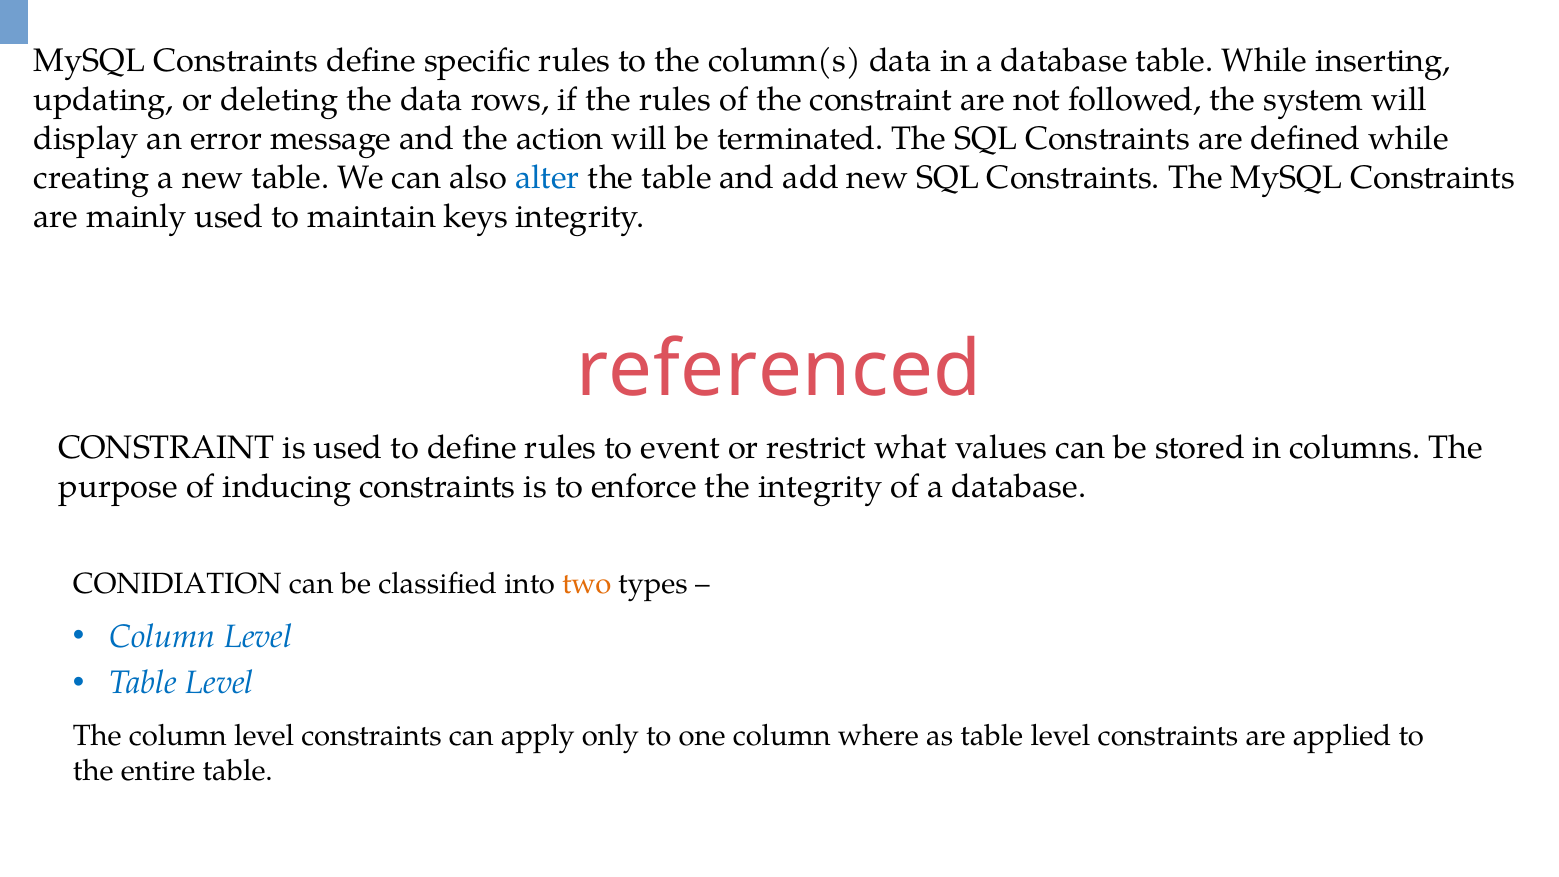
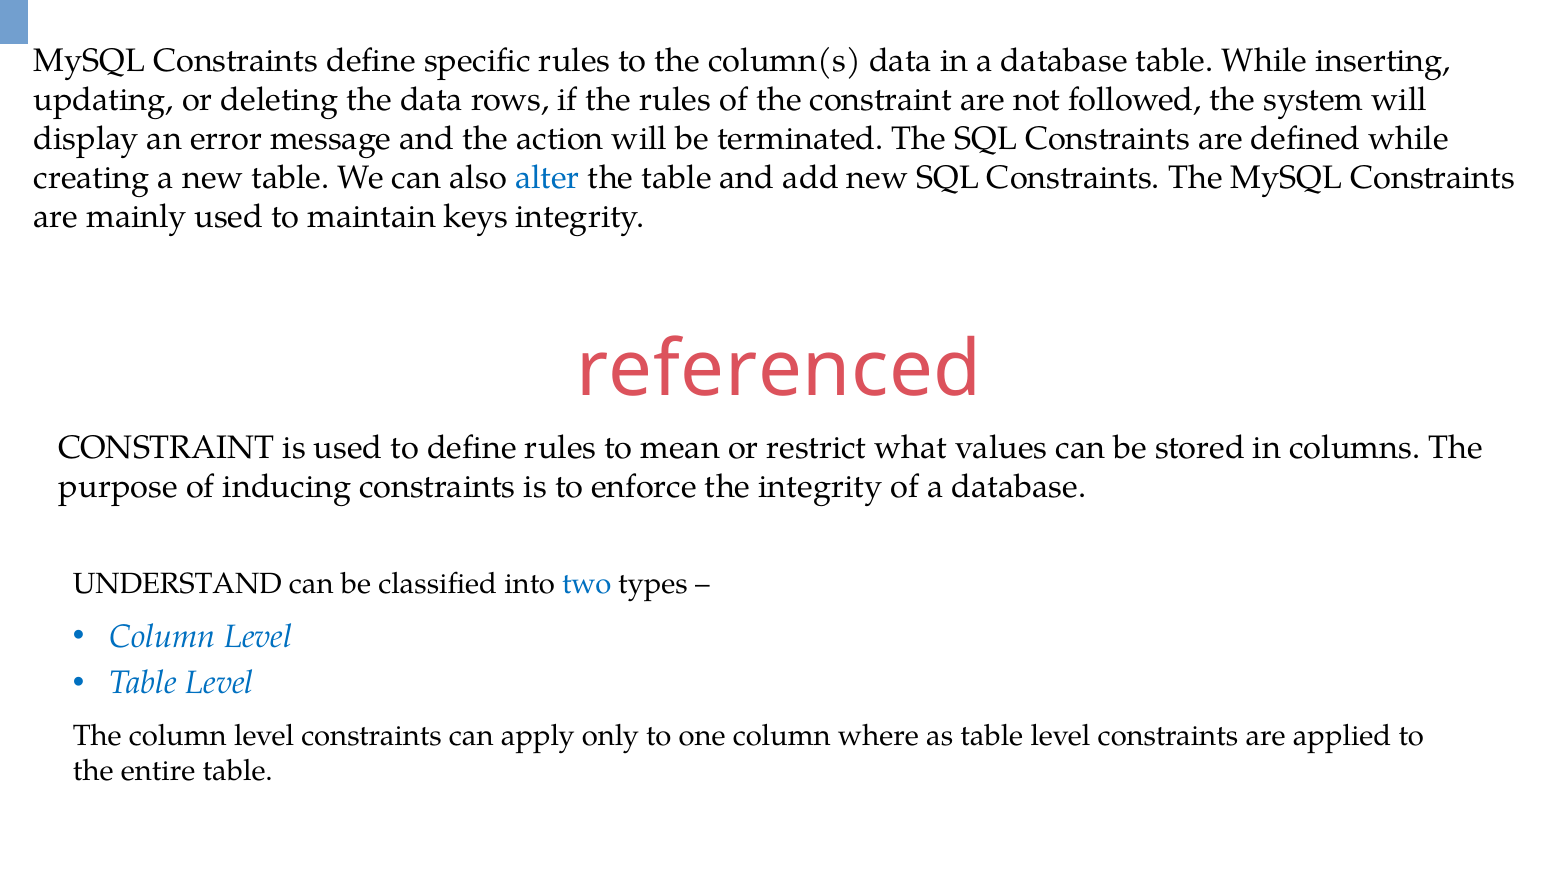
event: event -> mean
CONIDIATION: CONIDIATION -> UNDERSTAND
two colour: orange -> blue
